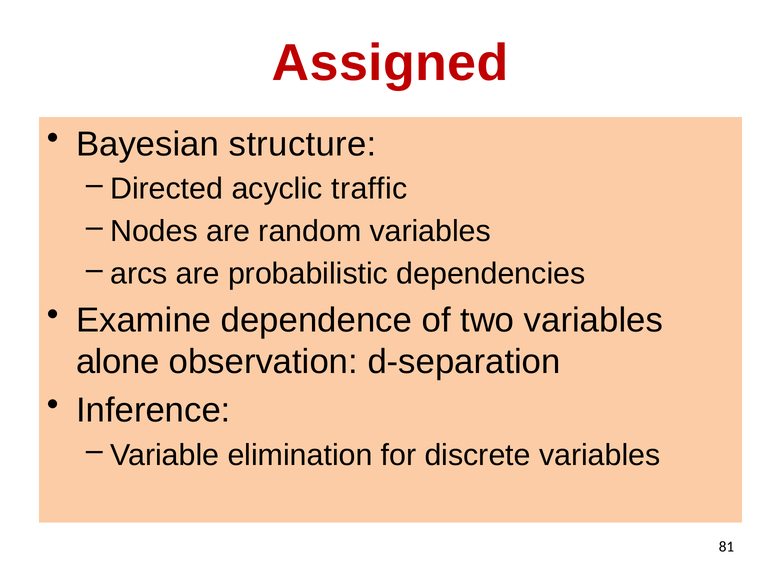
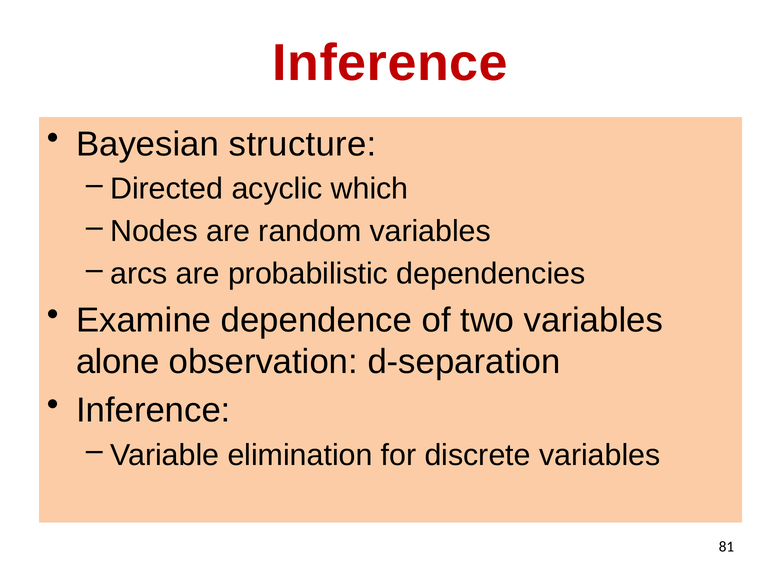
Assigned at (390, 63): Assigned -> Inference
traffic: traffic -> which
